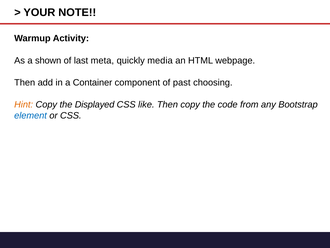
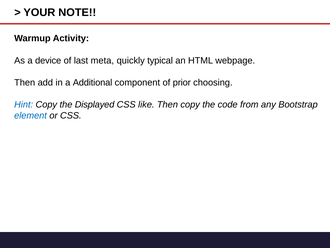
shown: shown -> device
media: media -> typical
Container: Container -> Additional
past: past -> prior
Hint colour: orange -> blue
